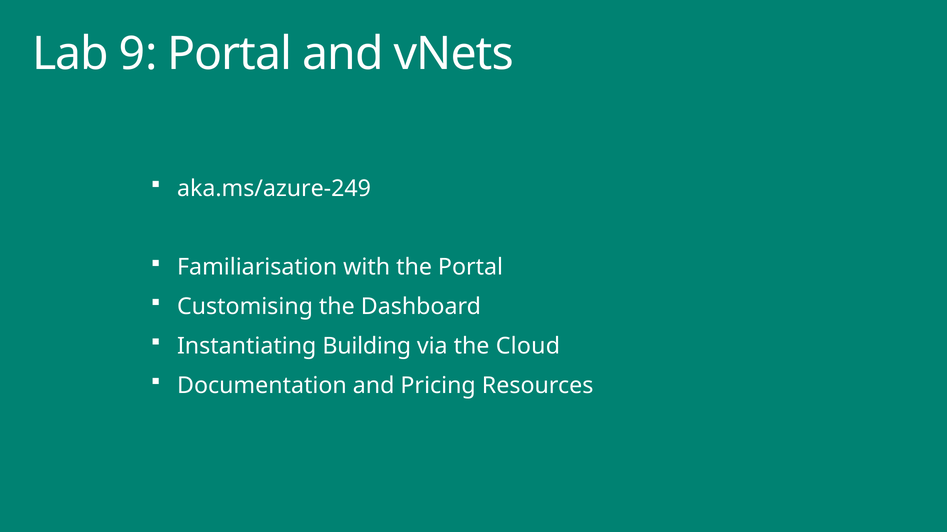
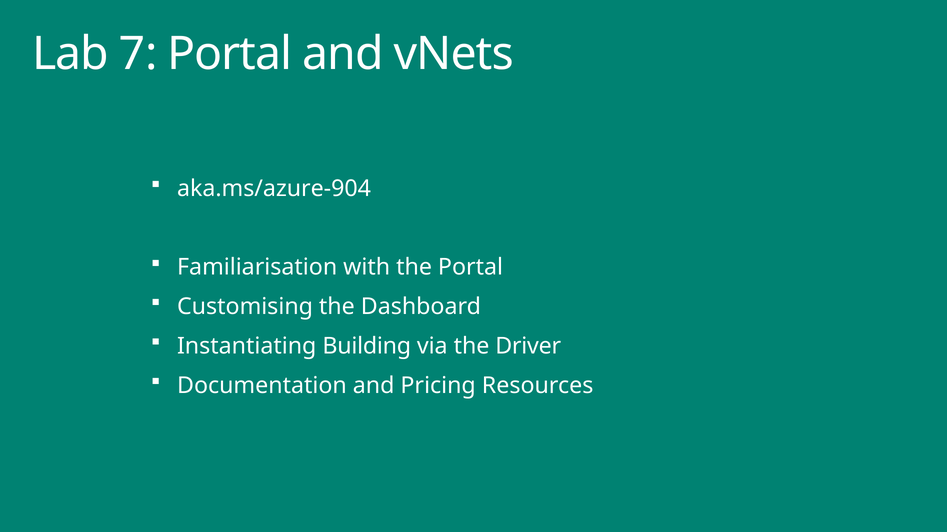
9: 9 -> 7
aka.ms/azure-249: aka.ms/azure-249 -> aka.ms/azure-904
Cloud: Cloud -> Driver
